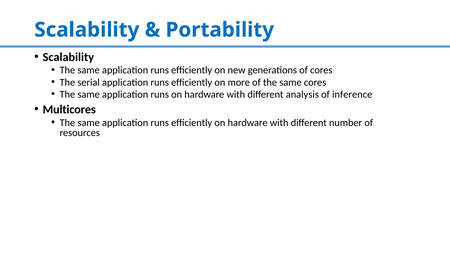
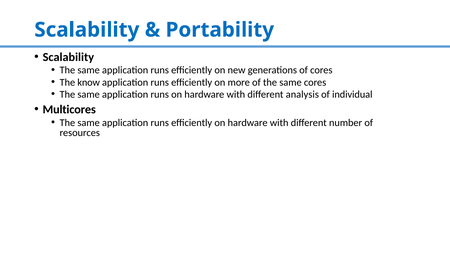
serial: serial -> know
inference: inference -> individual
